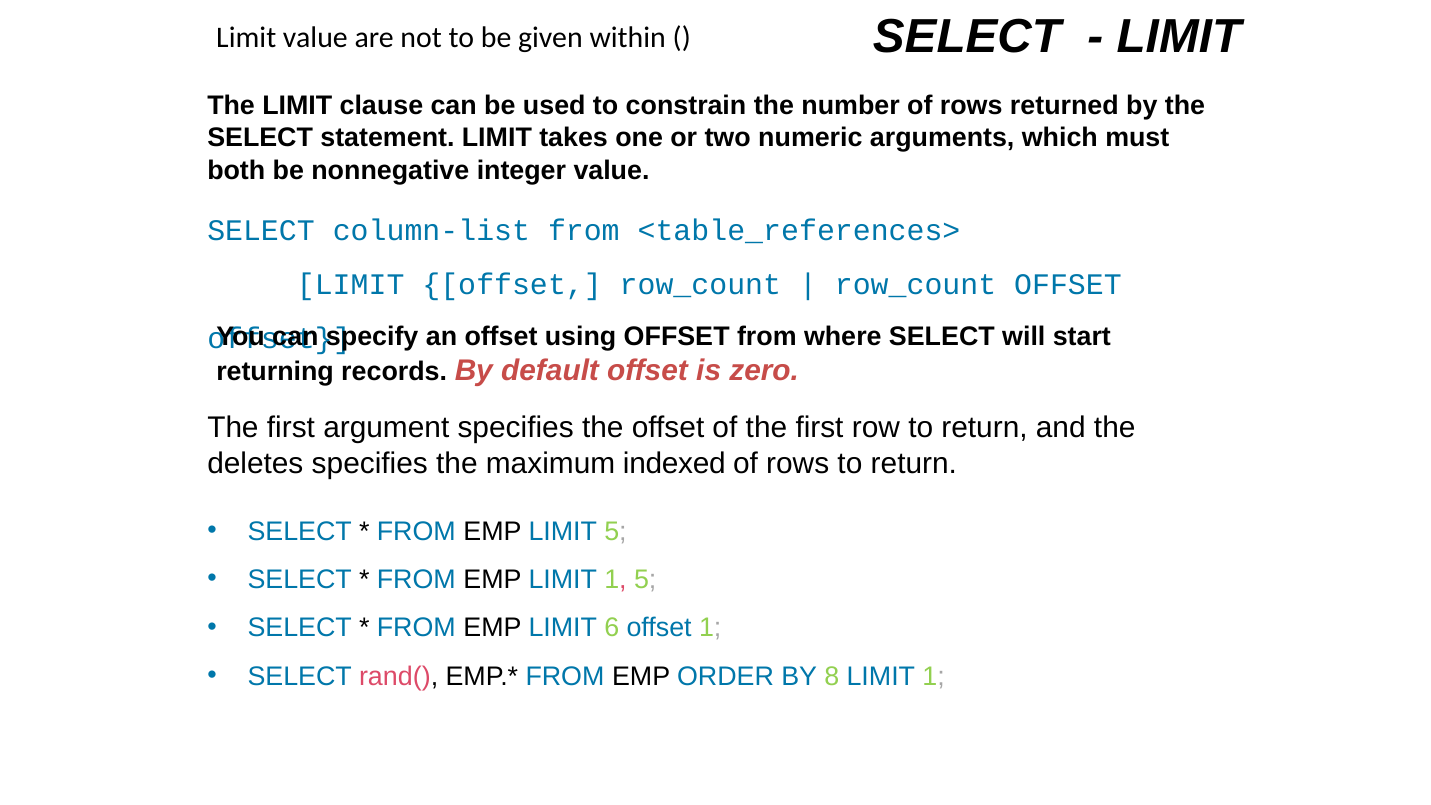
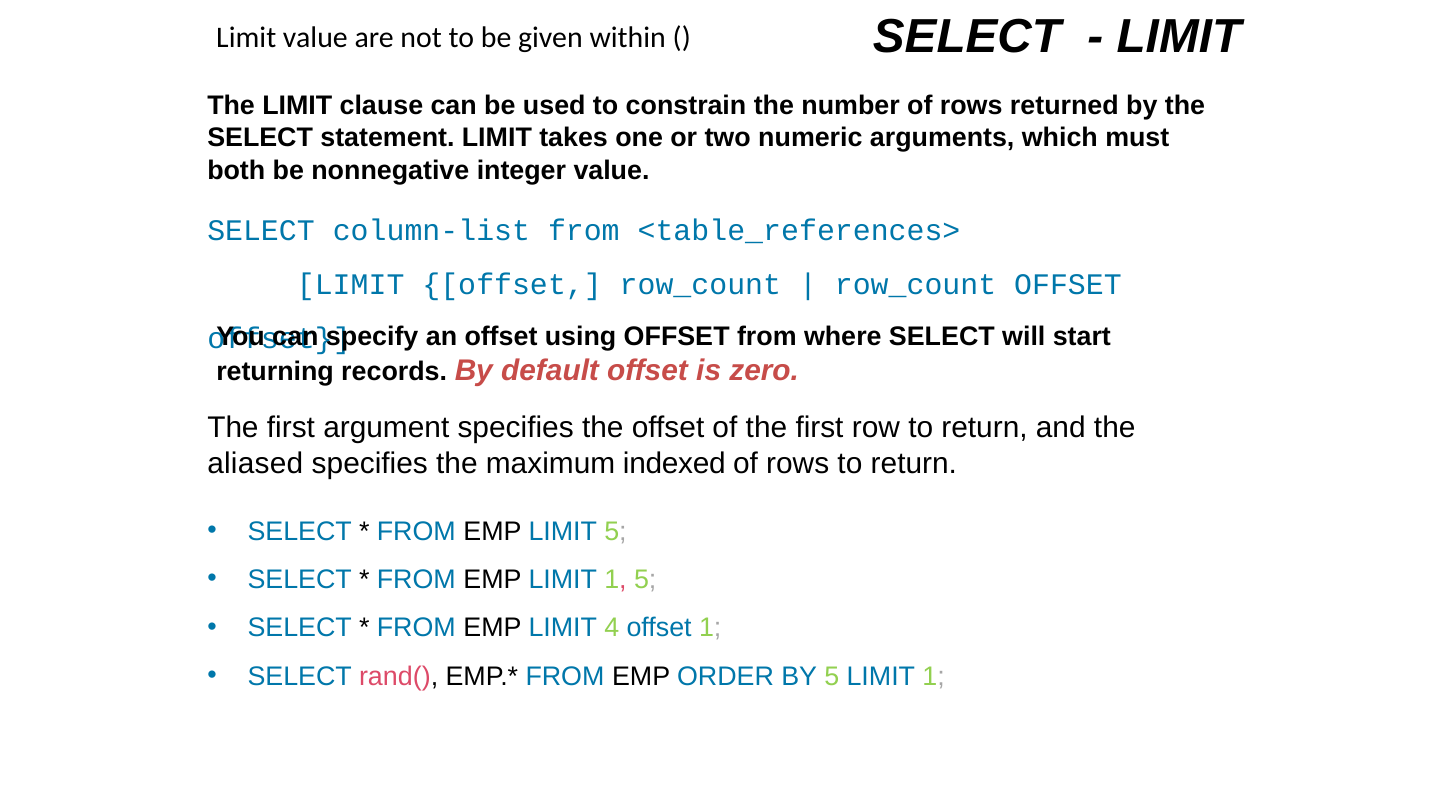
deletes: deletes -> aliased
6: 6 -> 4
BY 8: 8 -> 5
